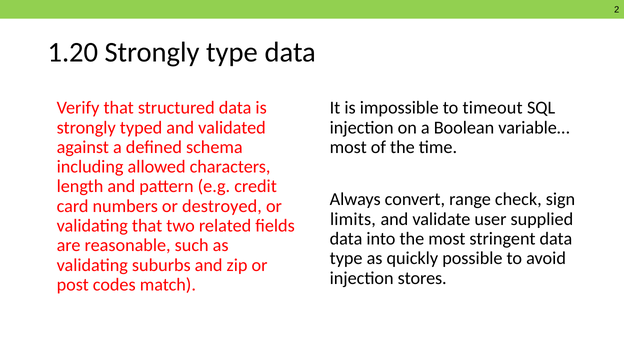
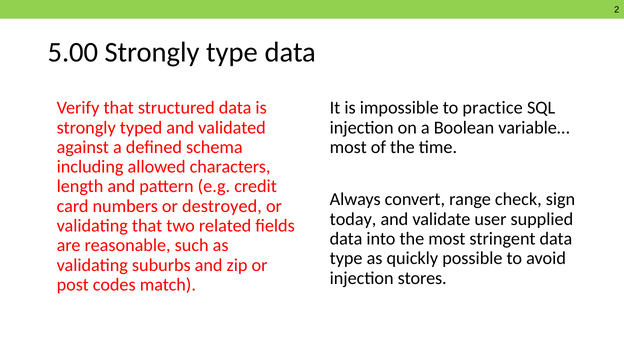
1.20: 1.20 -> 5.00
timeout: timeout -> practice
limits: limits -> today
